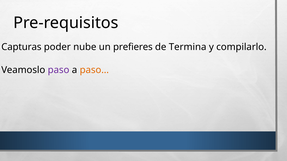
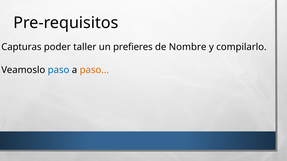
nube: nube -> taller
Termina: Termina -> Nombre
paso colour: purple -> blue
